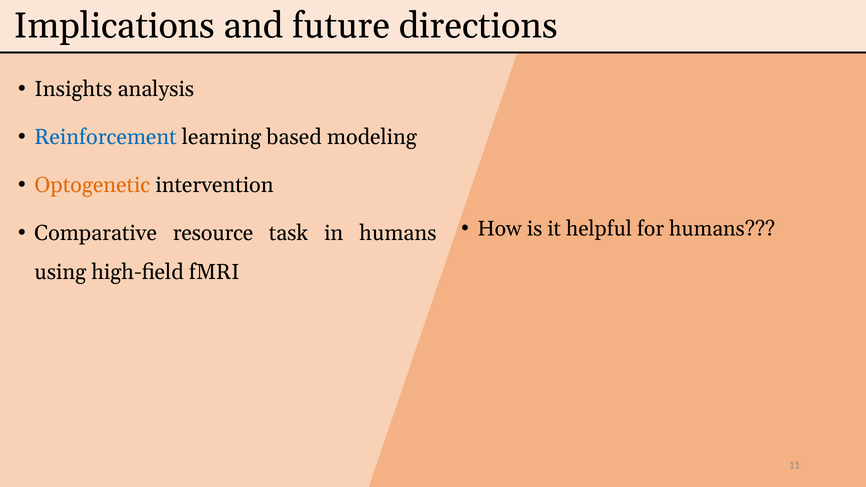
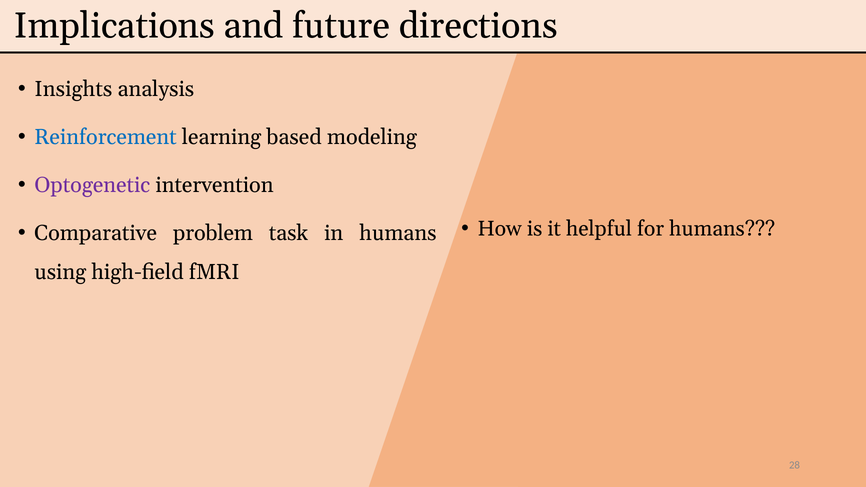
Optogenetic colour: orange -> purple
resource: resource -> problem
11: 11 -> 28
